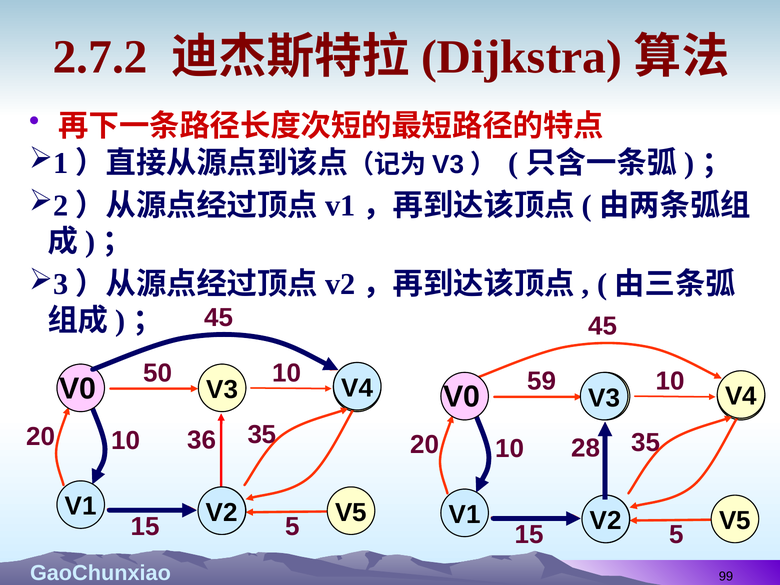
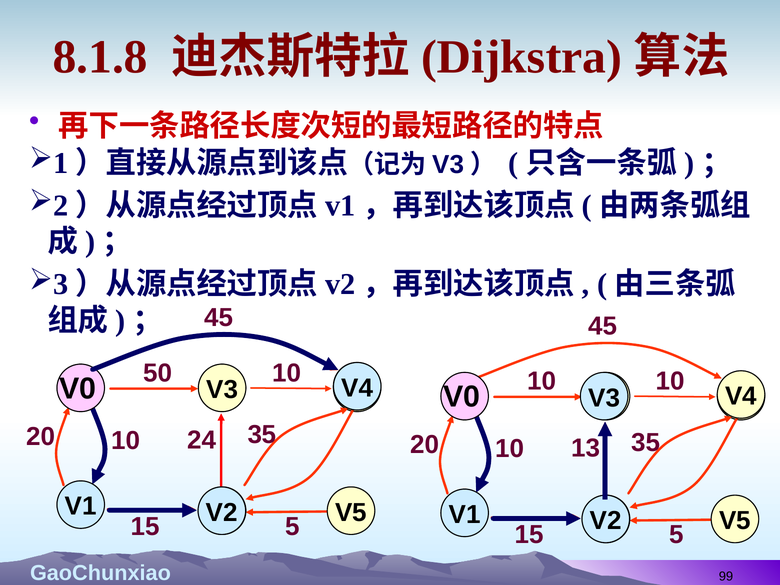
2.7.2: 2.7.2 -> 8.1.8
59 at (542, 381): 59 -> 10
36: 36 -> 24
28: 28 -> 13
